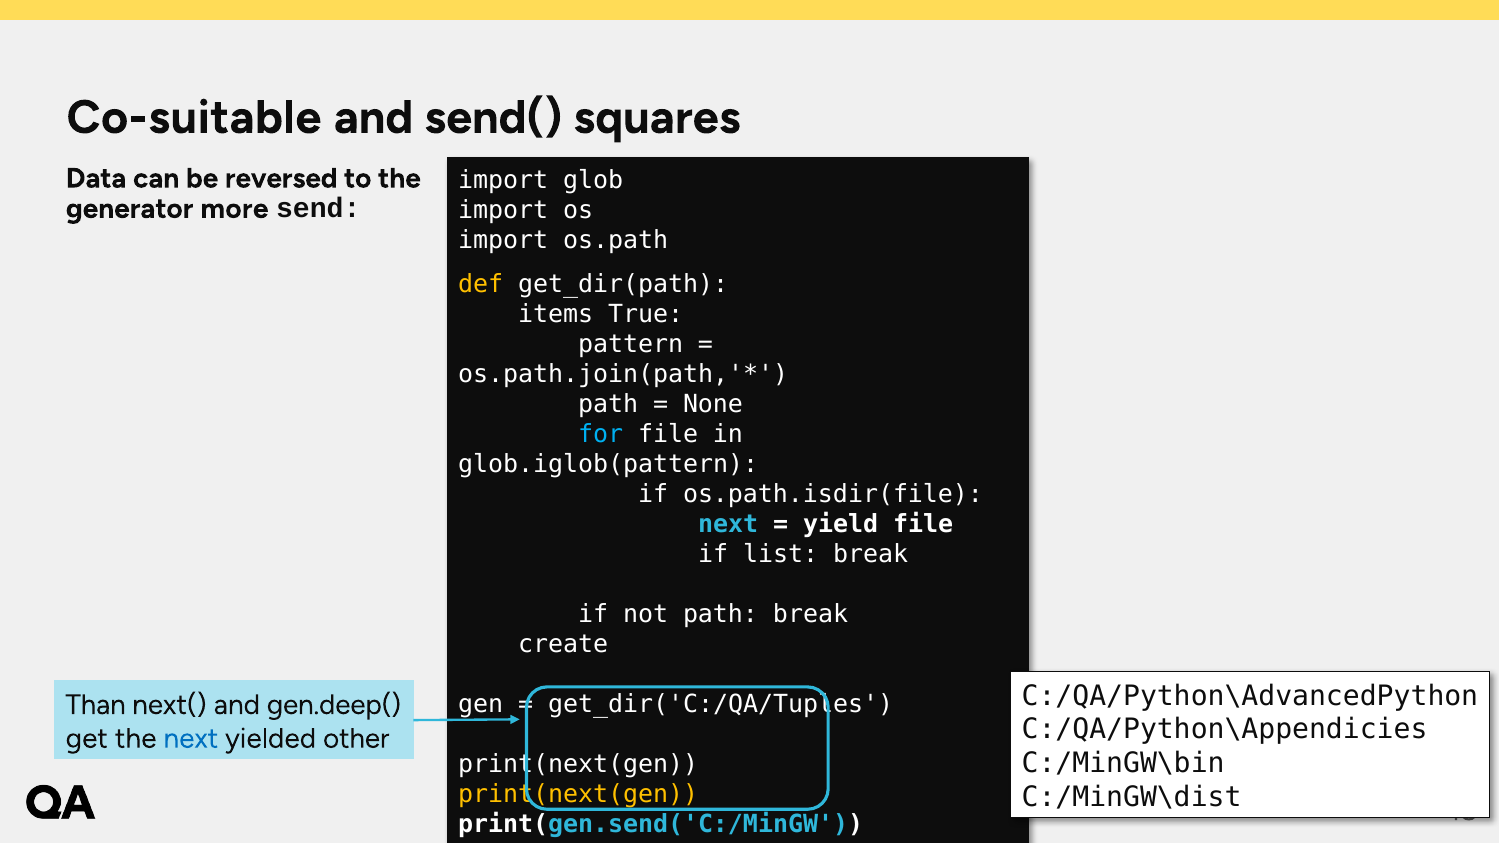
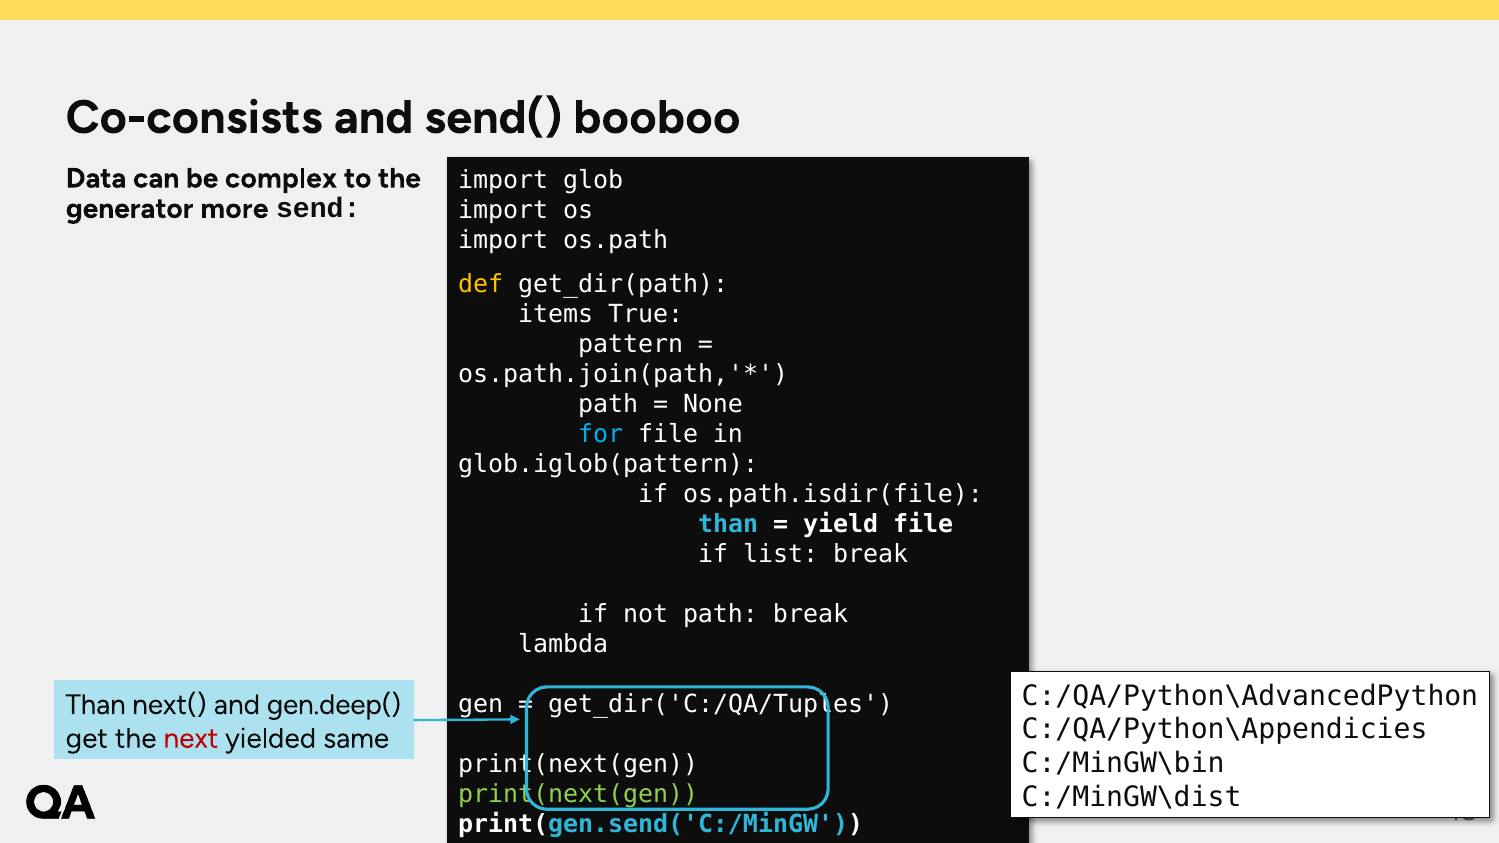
Co-suitable: Co-suitable -> Co-consists
squares: squares -> booboo
reversed: reversed -> complex
next at (728, 524): next -> than
create: create -> lambda
next at (191, 739) colour: blue -> red
other: other -> same
print(next(gen at (578, 794) colour: yellow -> light green
